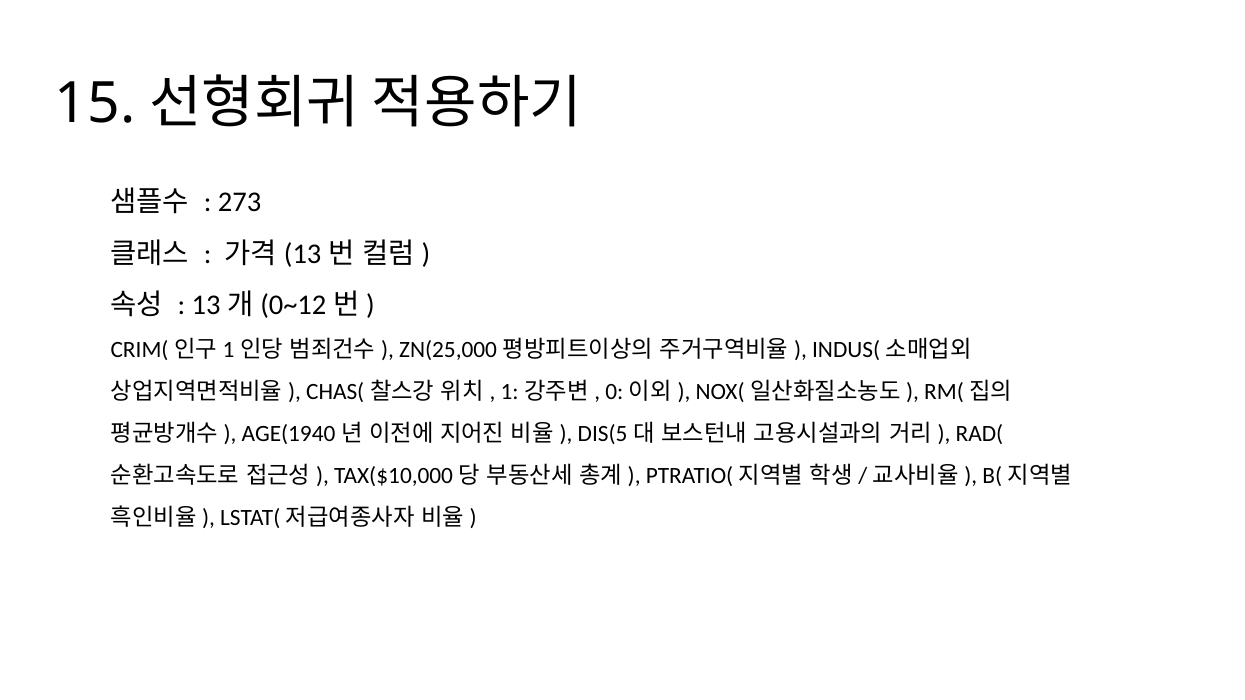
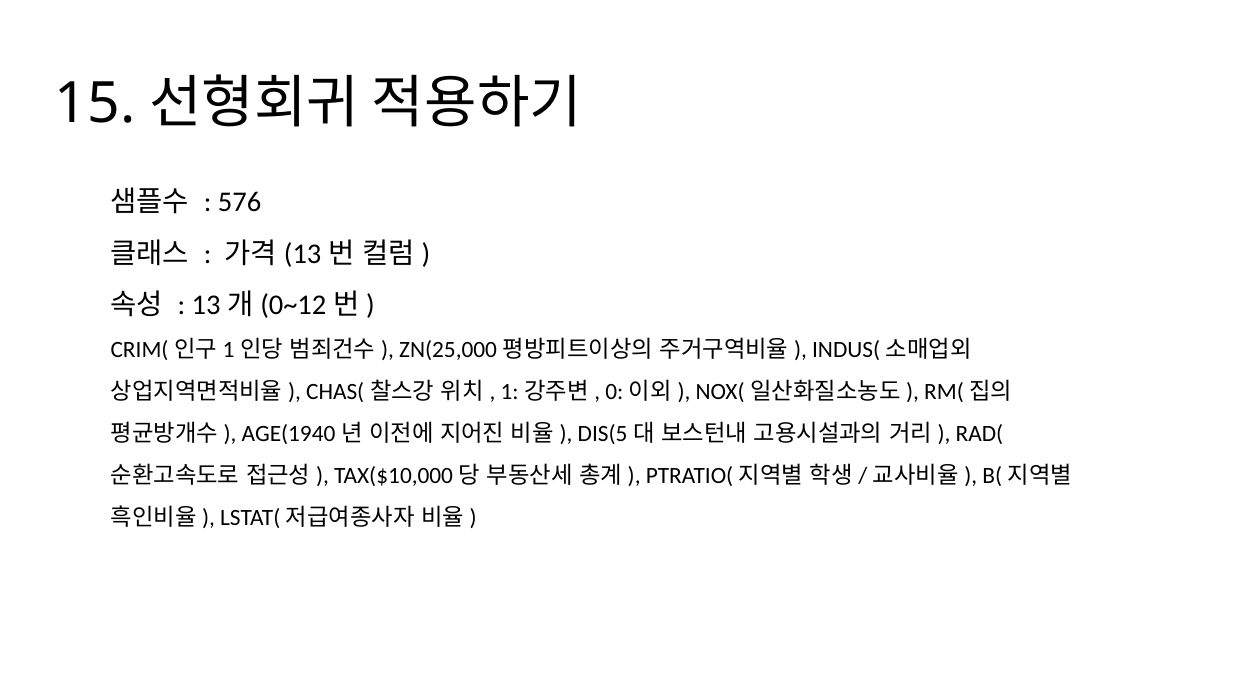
273: 273 -> 576
